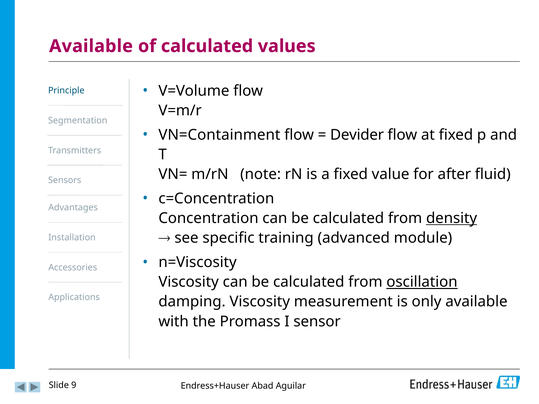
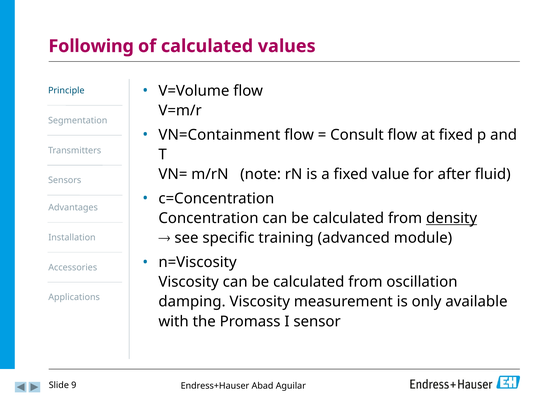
Available at (91, 46): Available -> Following
Devider: Devider -> Consult
oscillation underline: present -> none
